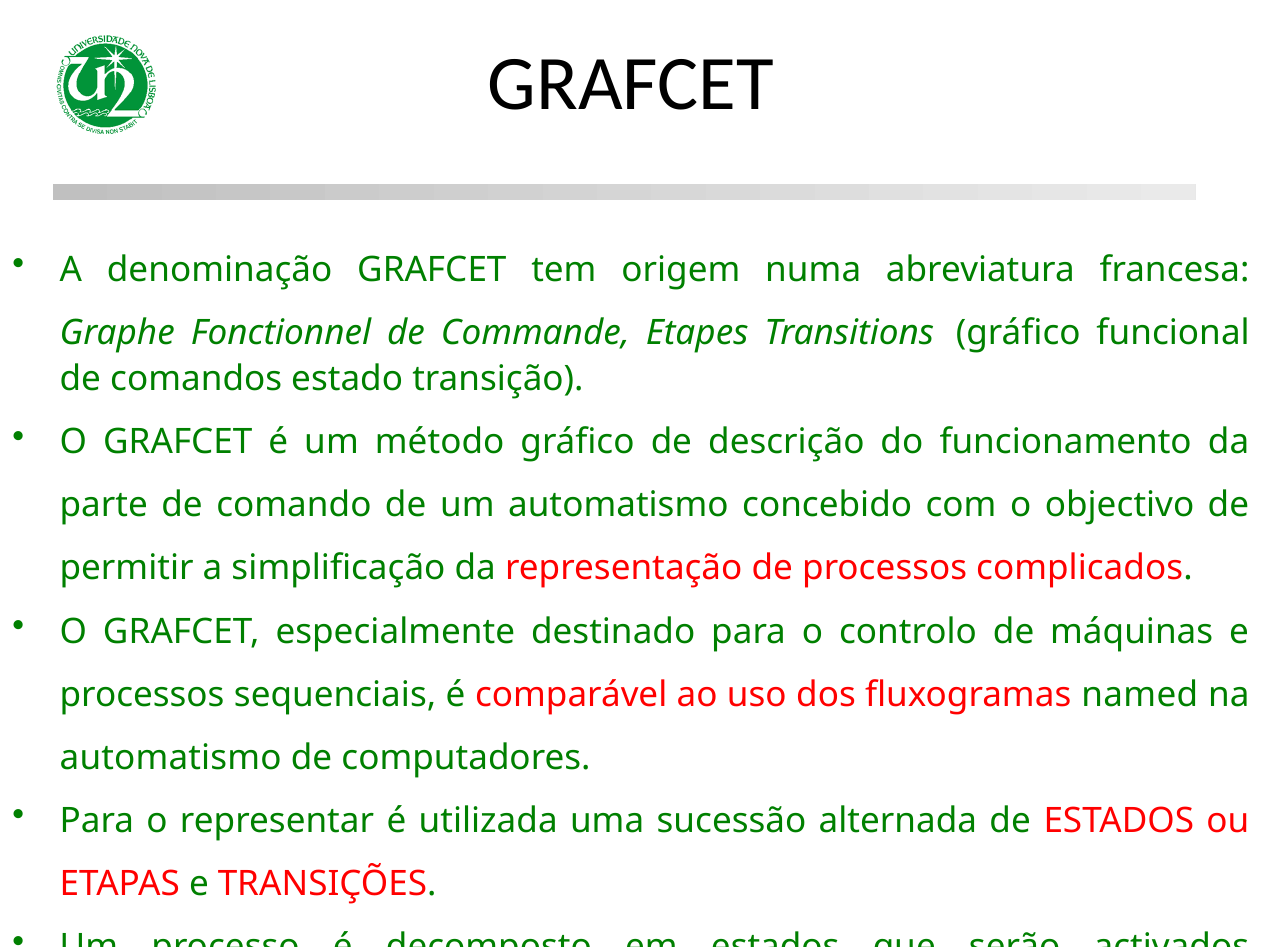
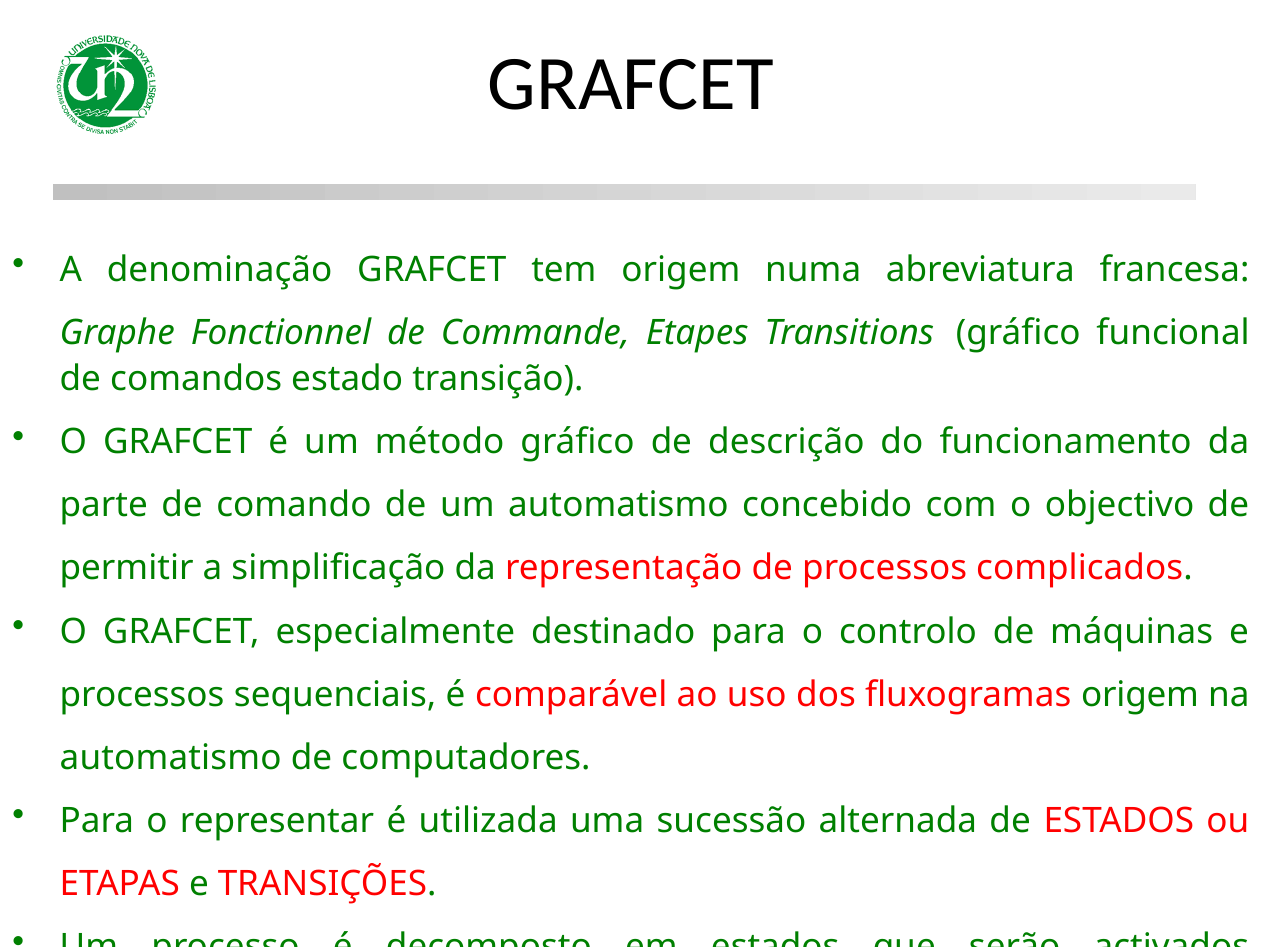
fluxogramas named: named -> origem
